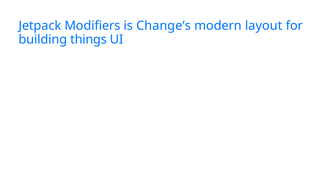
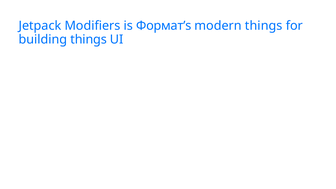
Change’s: Change’s -> Формат’s
modern layout: layout -> things
